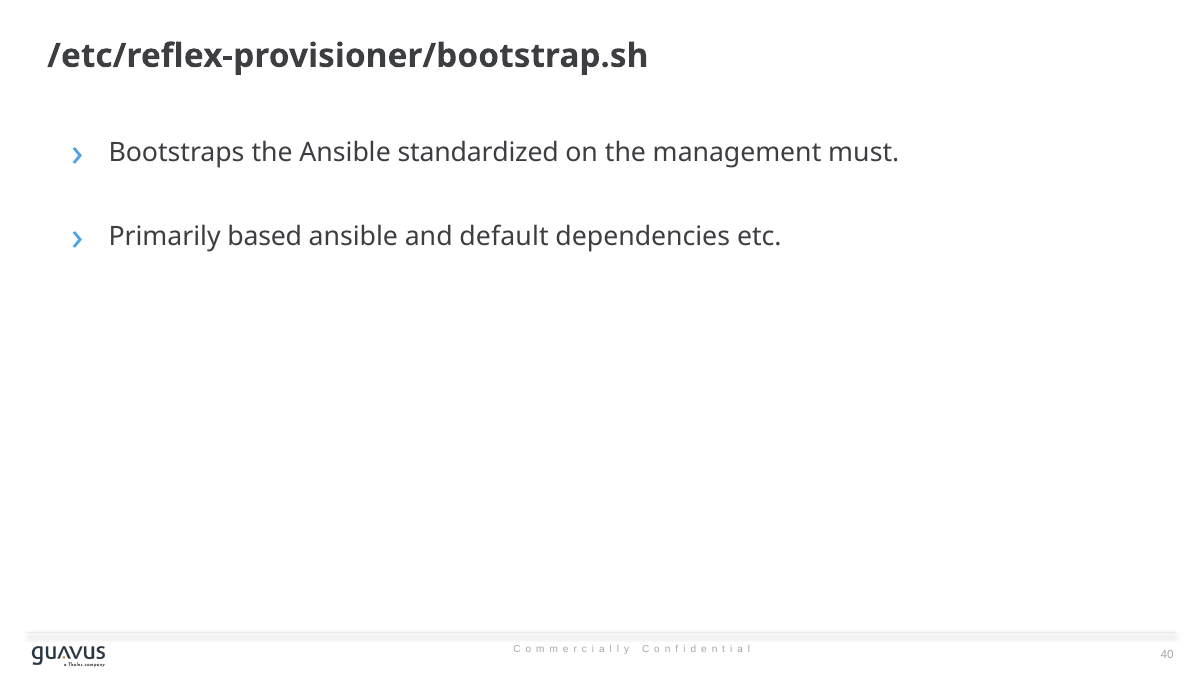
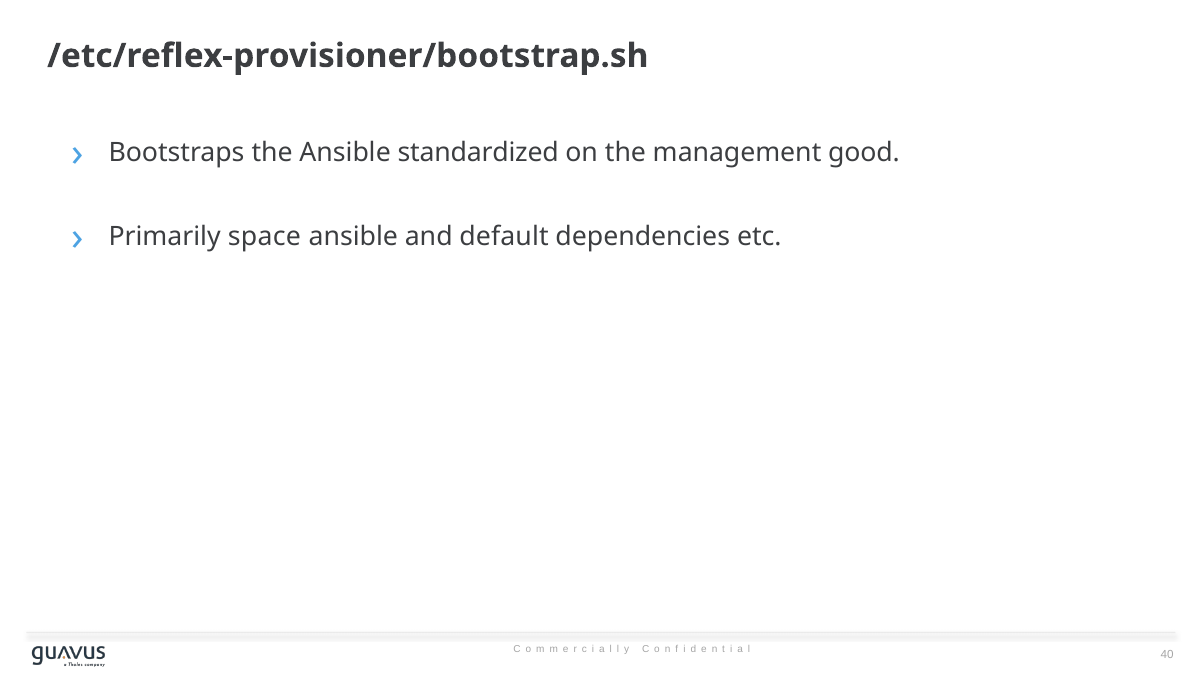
must: must -> good
based: based -> space
